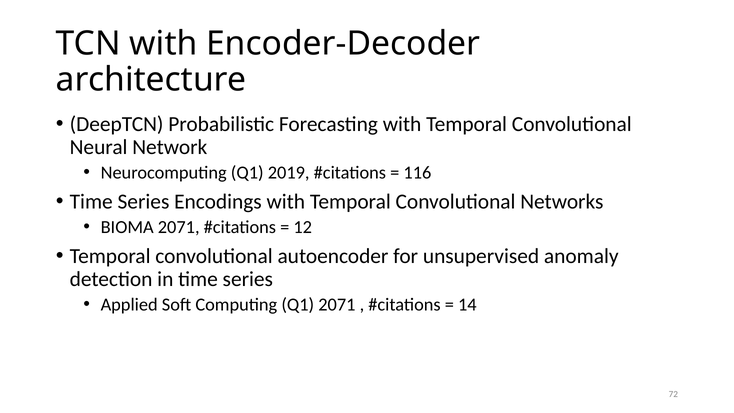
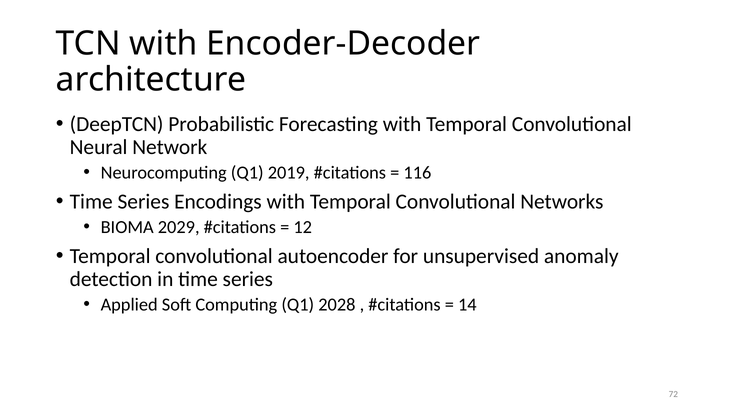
BIOMA 2071: 2071 -> 2029
Q1 2071: 2071 -> 2028
